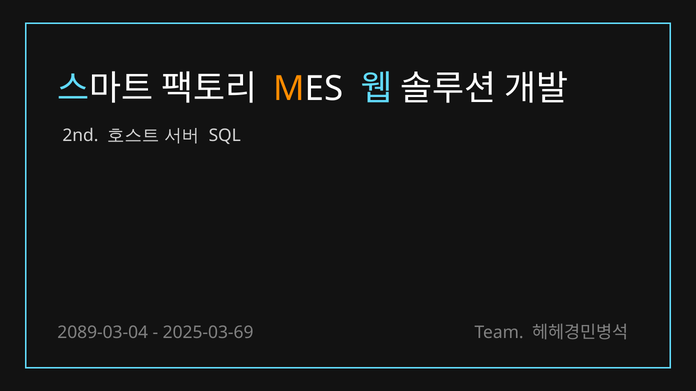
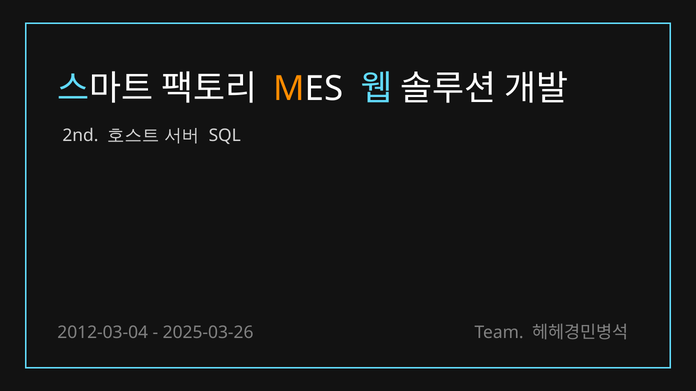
2089-03-04: 2089-03-04 -> 2012-03-04
2025-03-69: 2025-03-69 -> 2025-03-26
